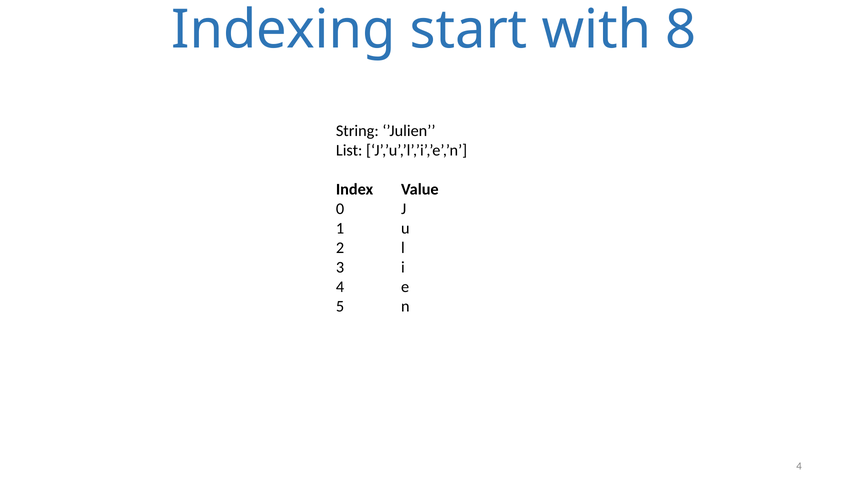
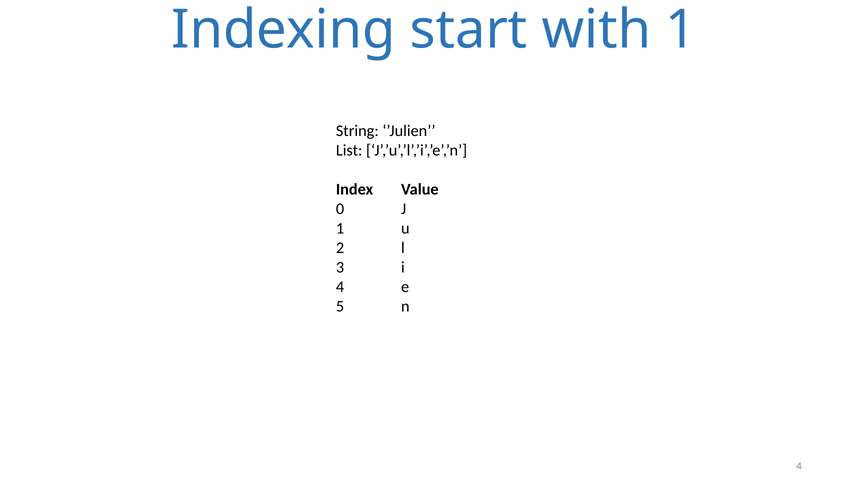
with 8: 8 -> 1
